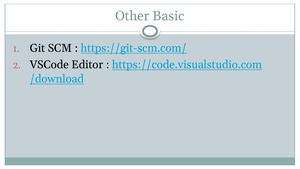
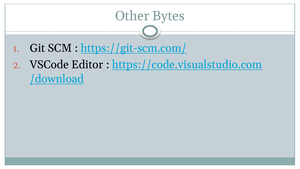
Basic: Basic -> Bytes
